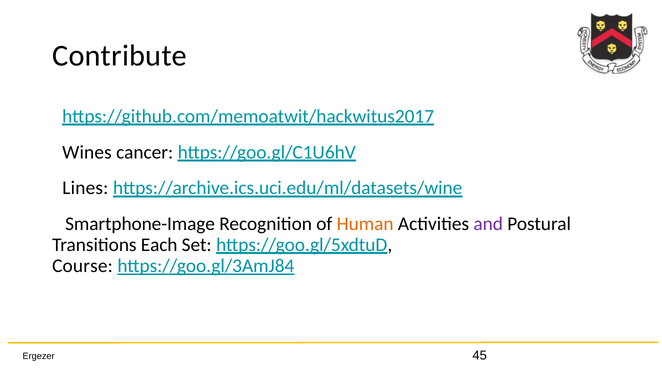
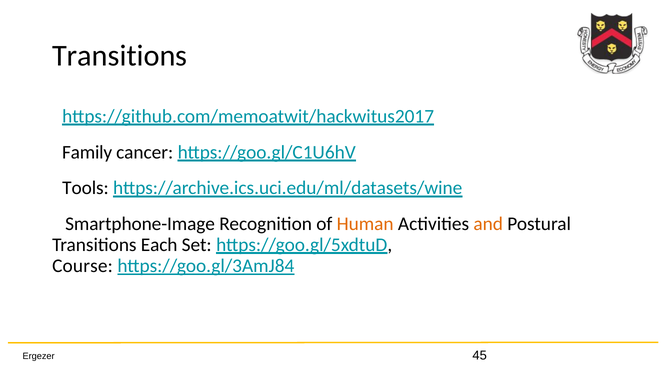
Contribute at (120, 56): Contribute -> Transitions
Wines: Wines -> Family
Lines: Lines -> Tools
and colour: purple -> orange
